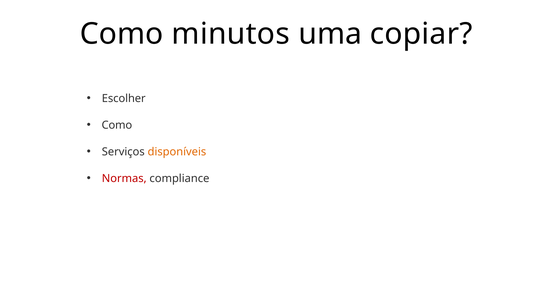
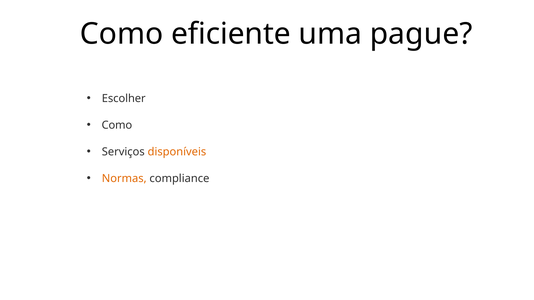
minutos: minutos -> eficiente
copiar: copiar -> pague
Normas colour: red -> orange
